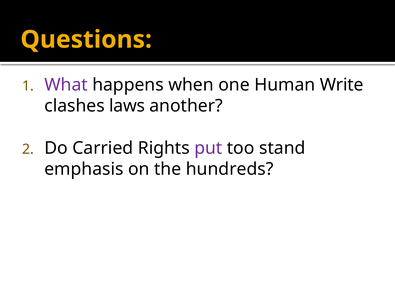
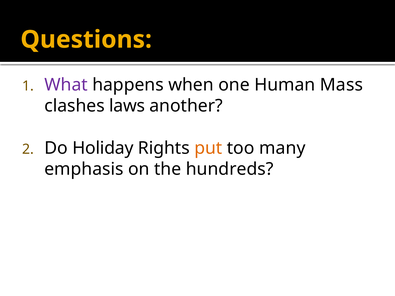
Write: Write -> Mass
Carried: Carried -> Holiday
put colour: purple -> orange
stand: stand -> many
